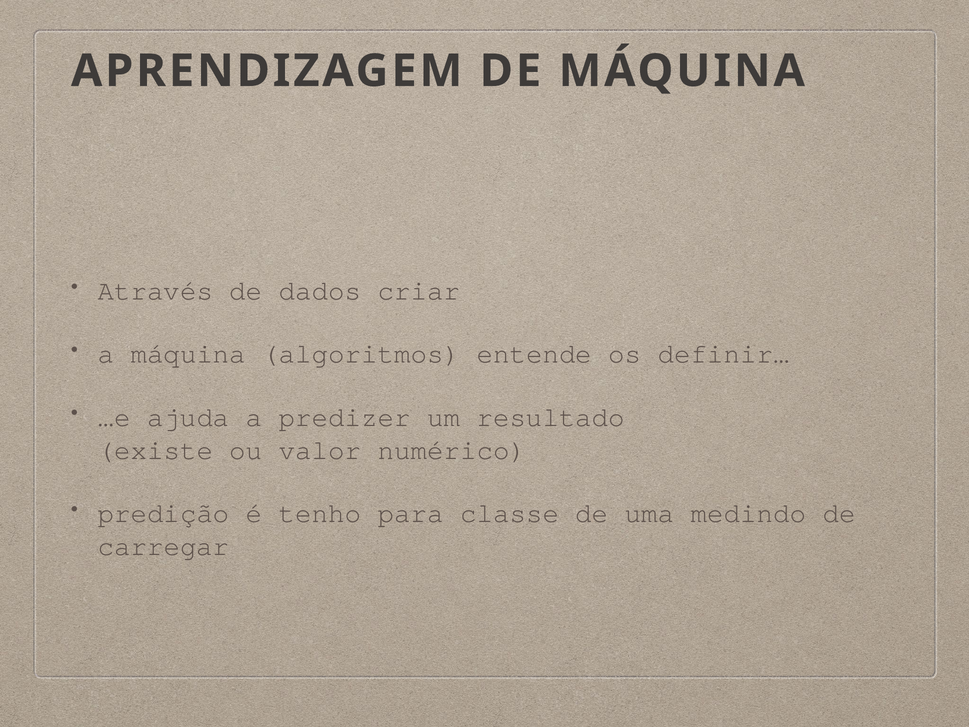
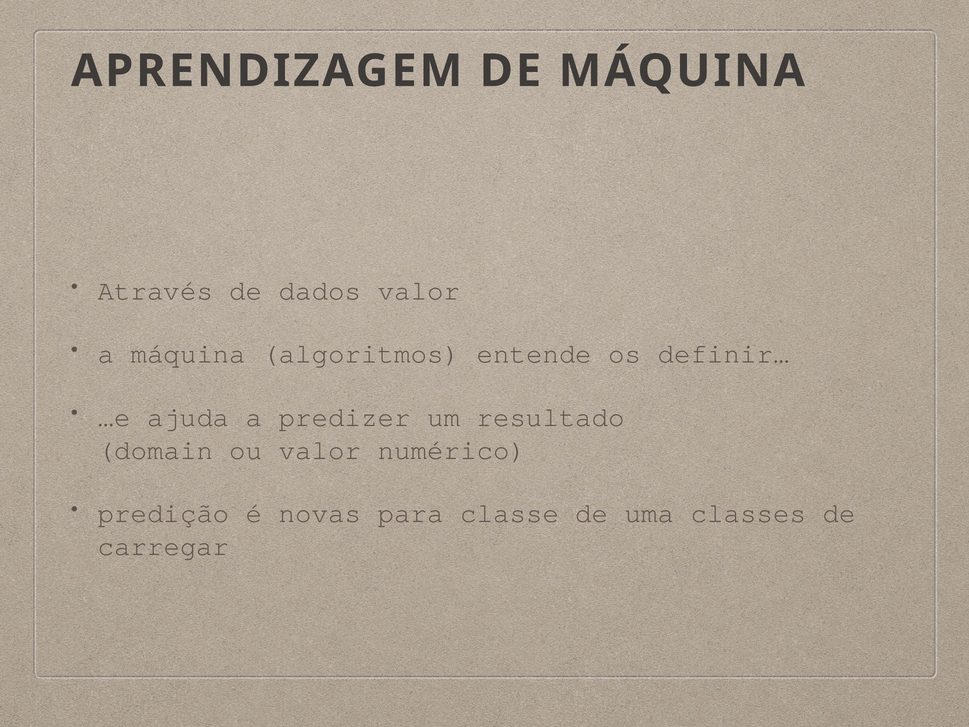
dados criar: criar -> valor
existe: existe -> domain
tenho: tenho -> novas
medindo: medindo -> classes
